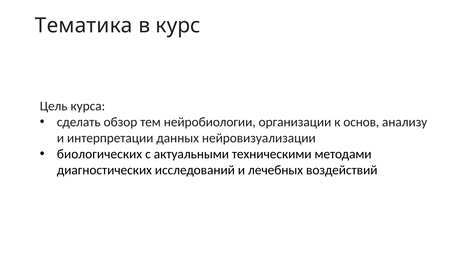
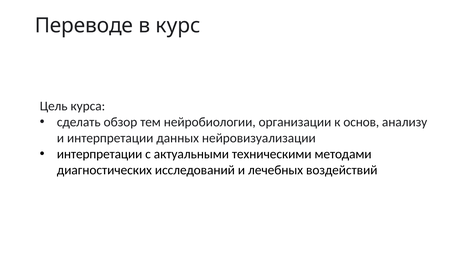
Тематика: Тематика -> Переводе
биологических at (100, 154): биологических -> интерпретации
